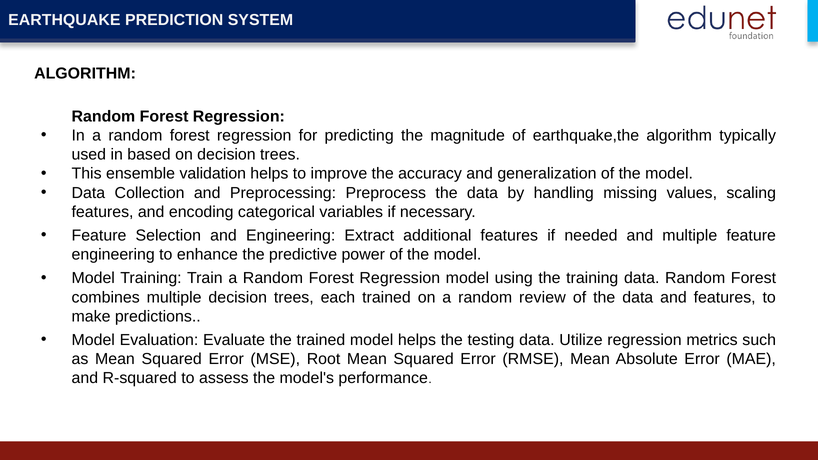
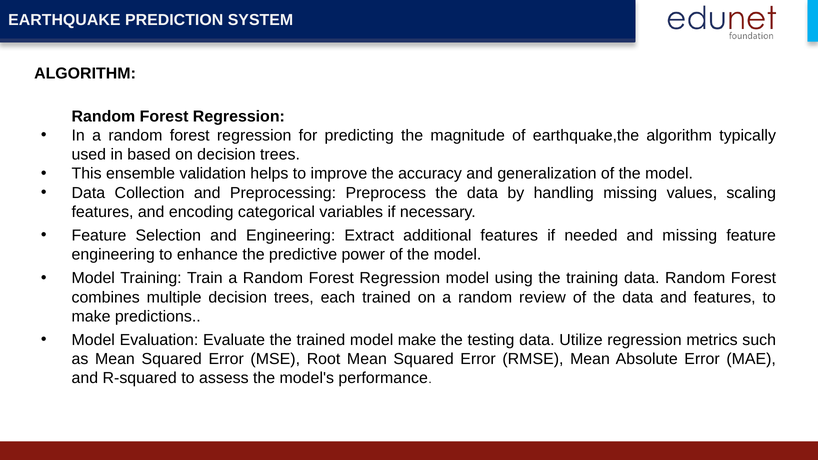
and multiple: multiple -> missing
model helps: helps -> make
